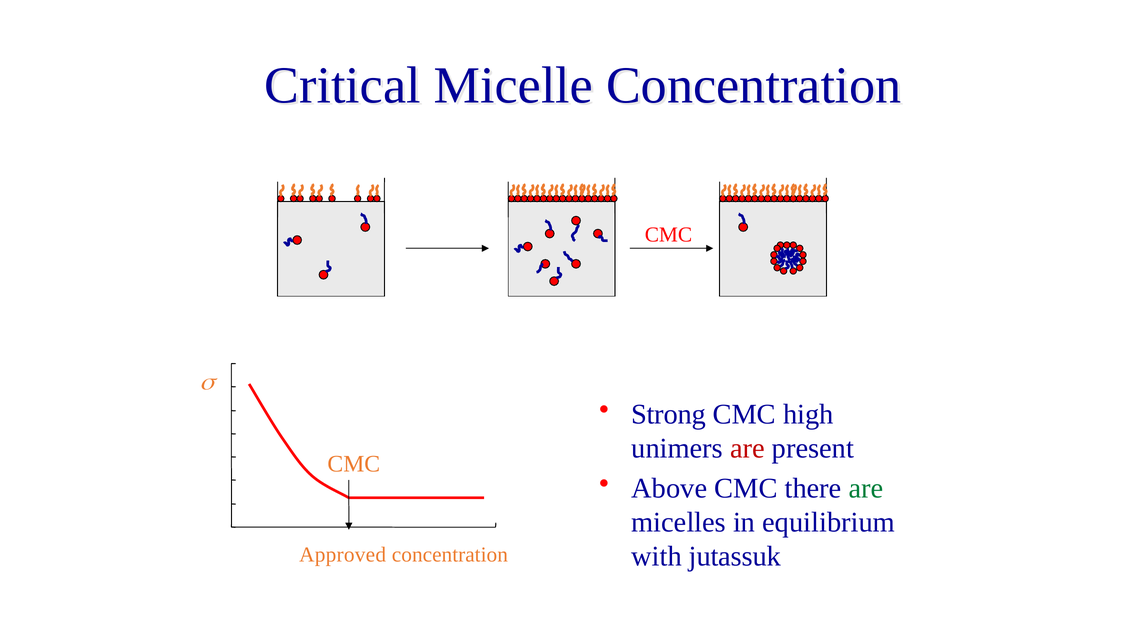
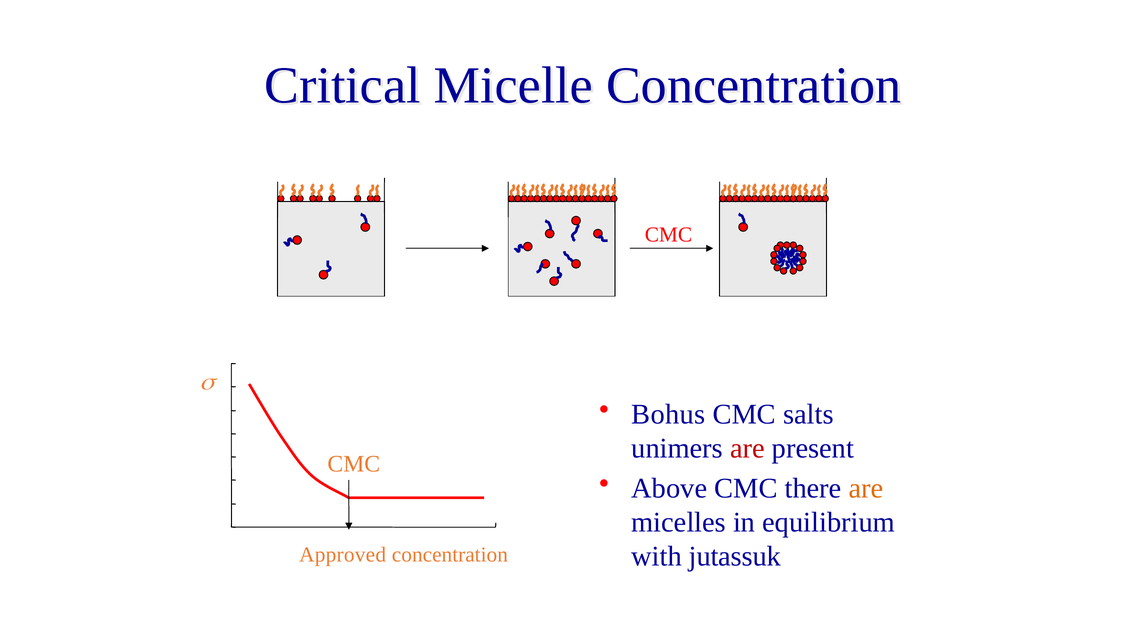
Strong: Strong -> Bohus
high: high -> salts
are at (866, 489) colour: green -> orange
